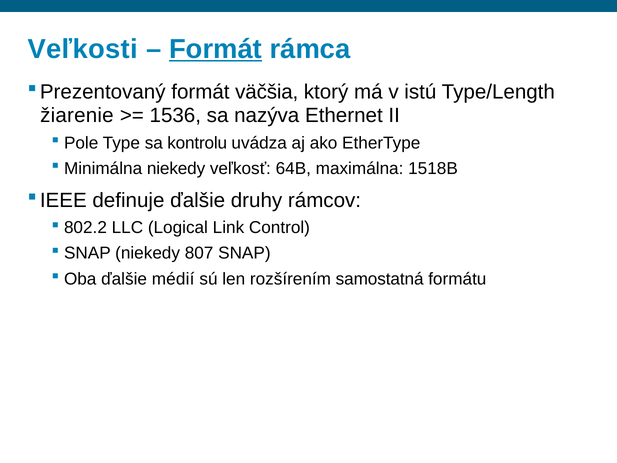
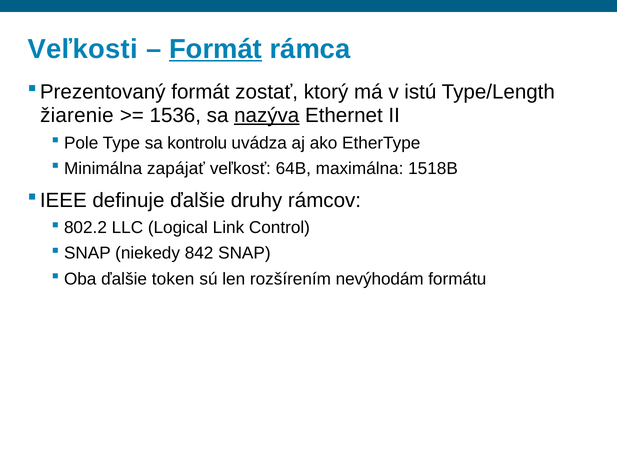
väčšia: väčšia -> zostať
nazýva underline: none -> present
Minimálna niekedy: niekedy -> zapájať
807: 807 -> 842
médií: médií -> token
samostatná: samostatná -> nevýhodám
